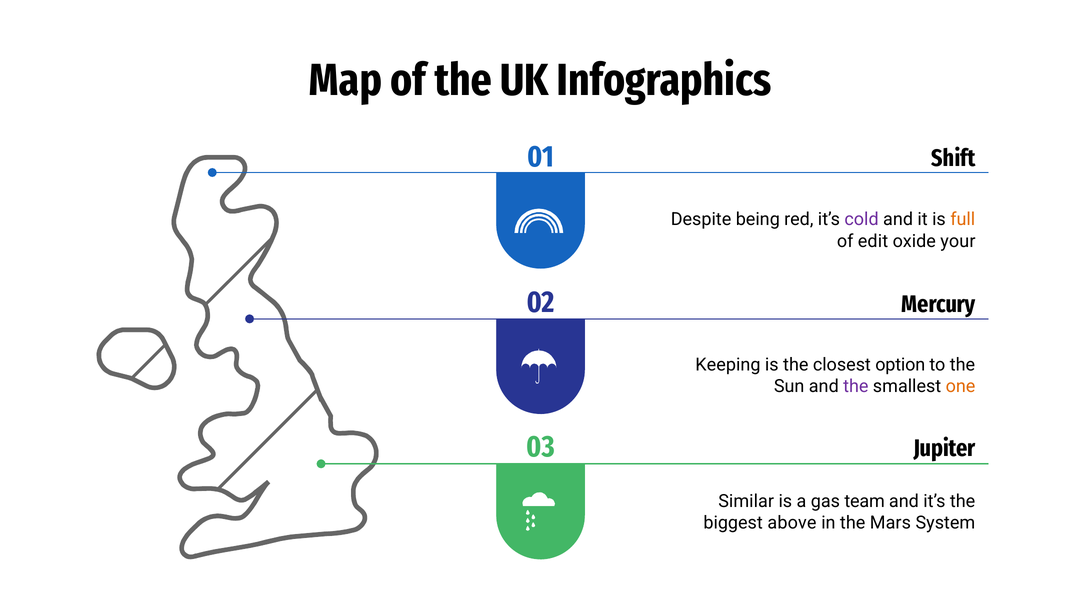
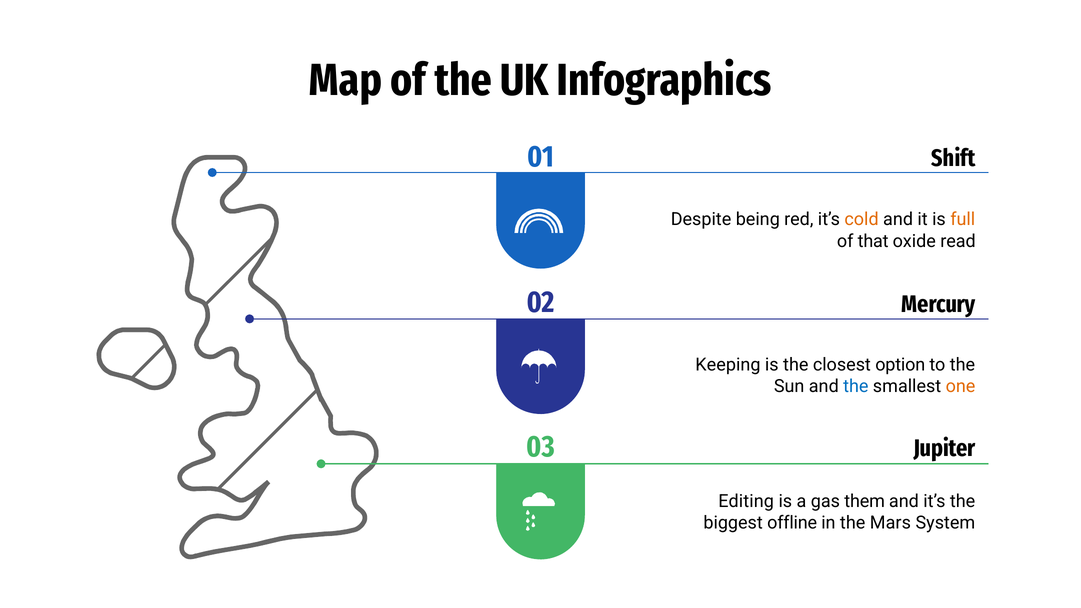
cold colour: purple -> orange
edit: edit -> that
your: your -> read
the at (856, 386) colour: purple -> blue
Similar: Similar -> Editing
team: team -> them
above: above -> offline
